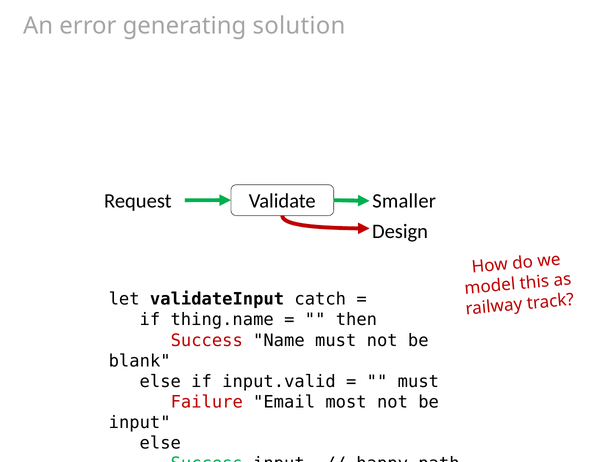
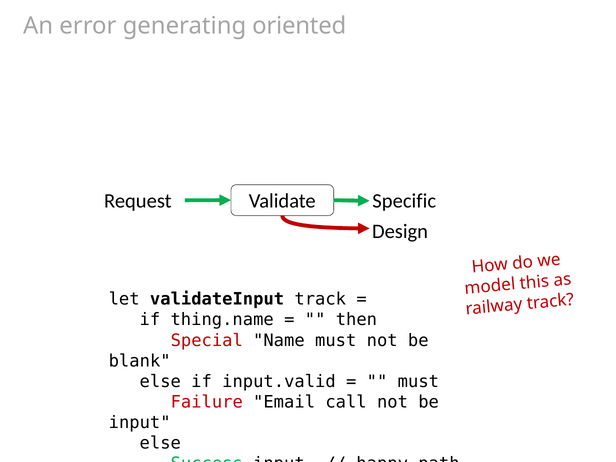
solution: solution -> oriented
Smaller: Smaller -> Specific
validateInput catch: catch -> track
Success at (207, 340): Success -> Special
most: most -> call
